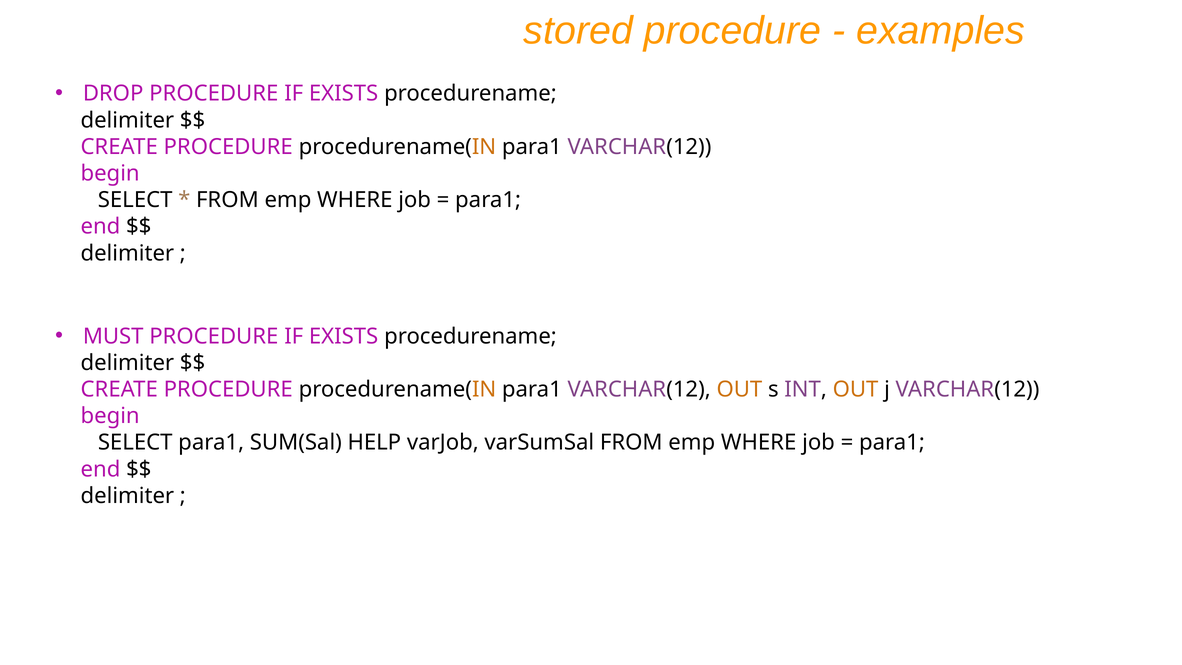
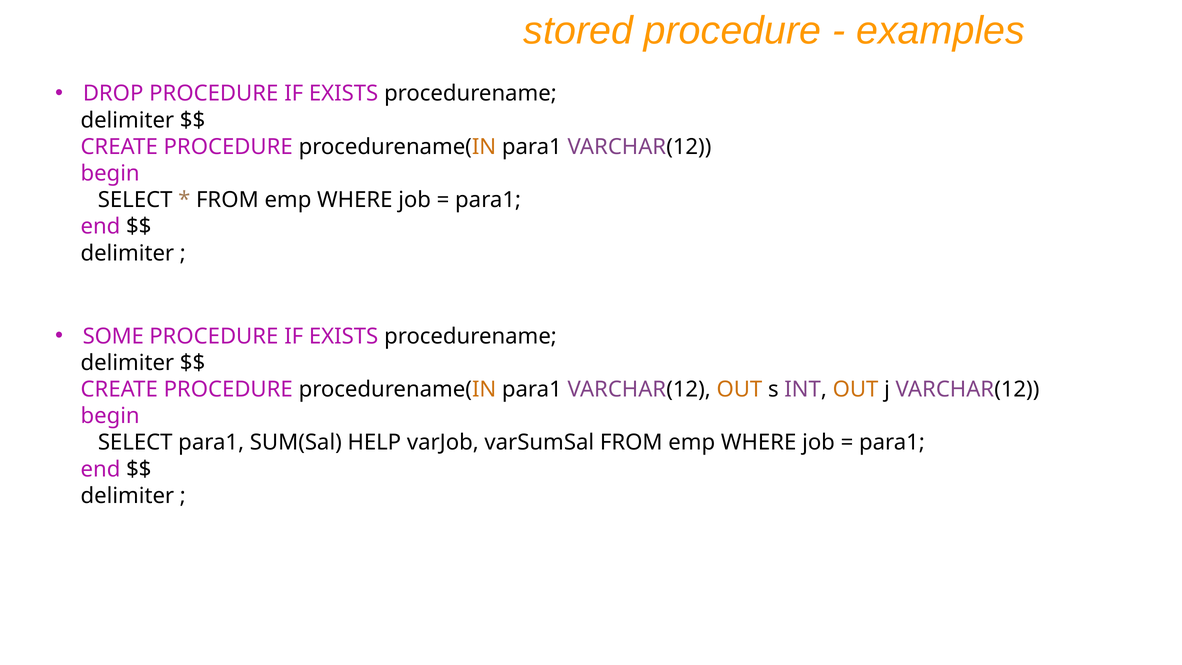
MUST: MUST -> SOME
